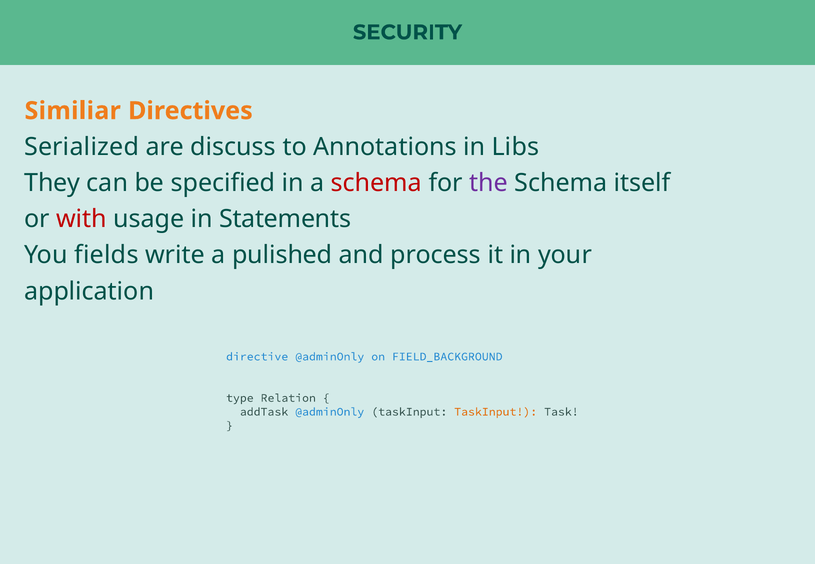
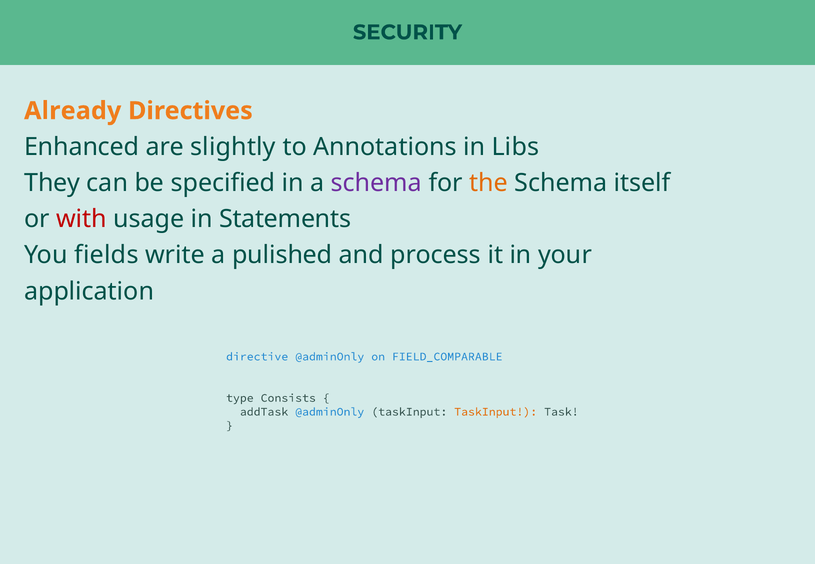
Similiar: Similiar -> Already
Serialized: Serialized -> Enhanced
discuss: discuss -> slightly
schema at (376, 183) colour: red -> purple
the colour: purple -> orange
FIELD_BACKGROUND: FIELD_BACKGROUND -> FIELD_COMPARABLE
Relation: Relation -> Consists
